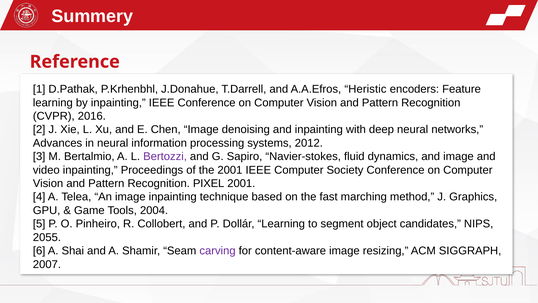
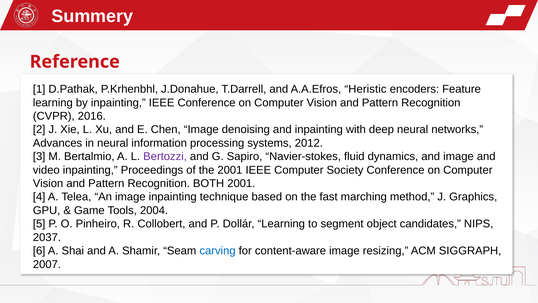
PIXEL: PIXEL -> BOTH
2055: 2055 -> 2037
carving colour: purple -> blue
